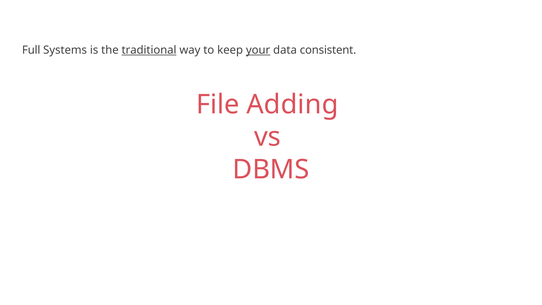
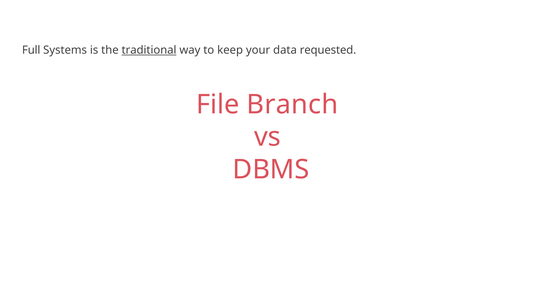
your underline: present -> none
consistent: consistent -> requested
Adding: Adding -> Branch
